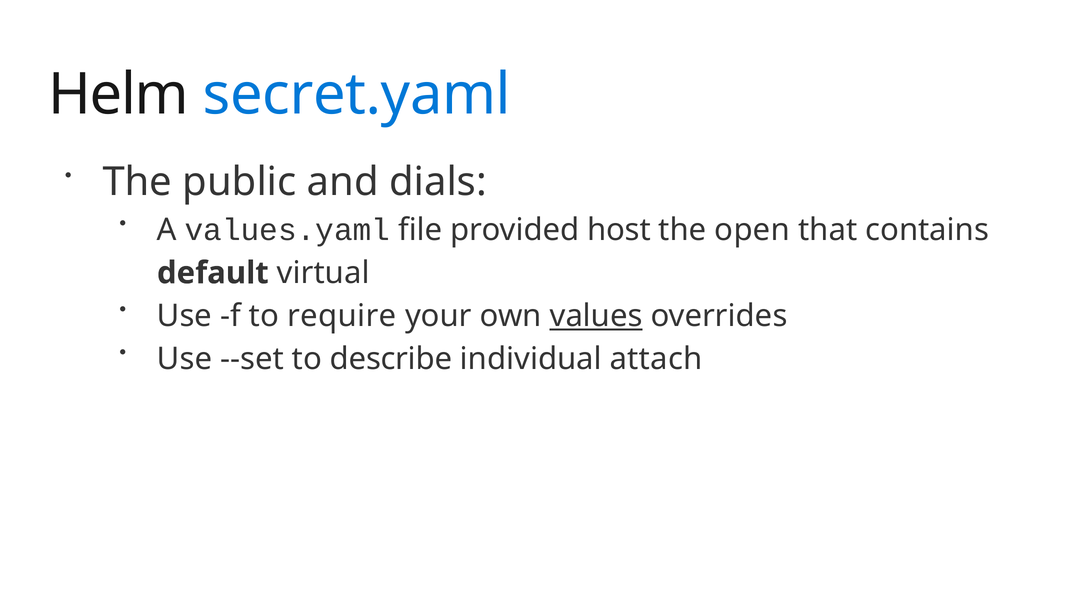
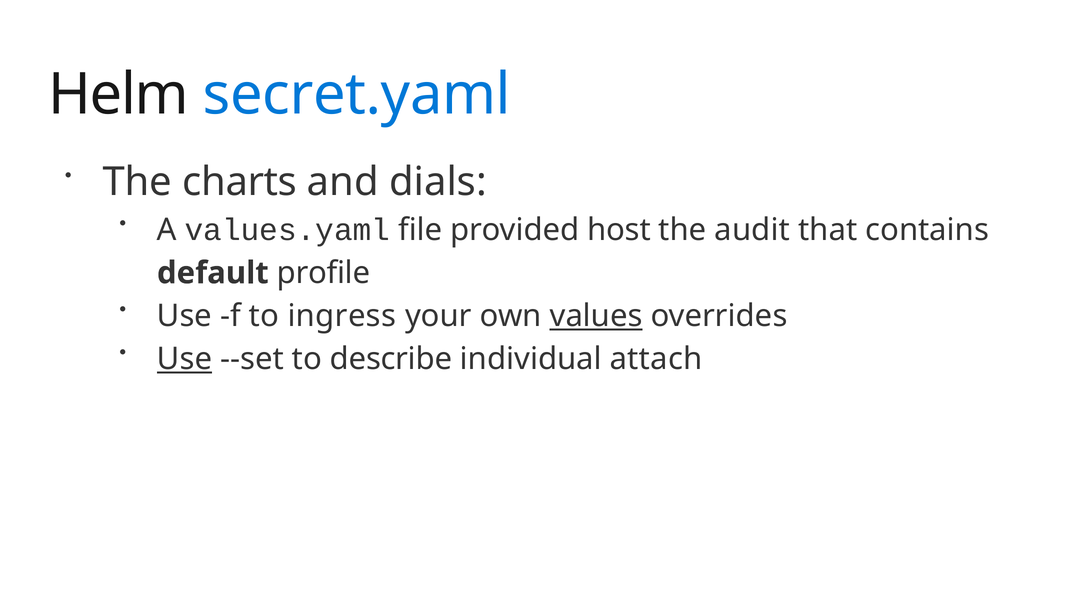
public: public -> charts
open: open -> audit
virtual: virtual -> profile
require: require -> ingress
Use at (185, 359) underline: none -> present
